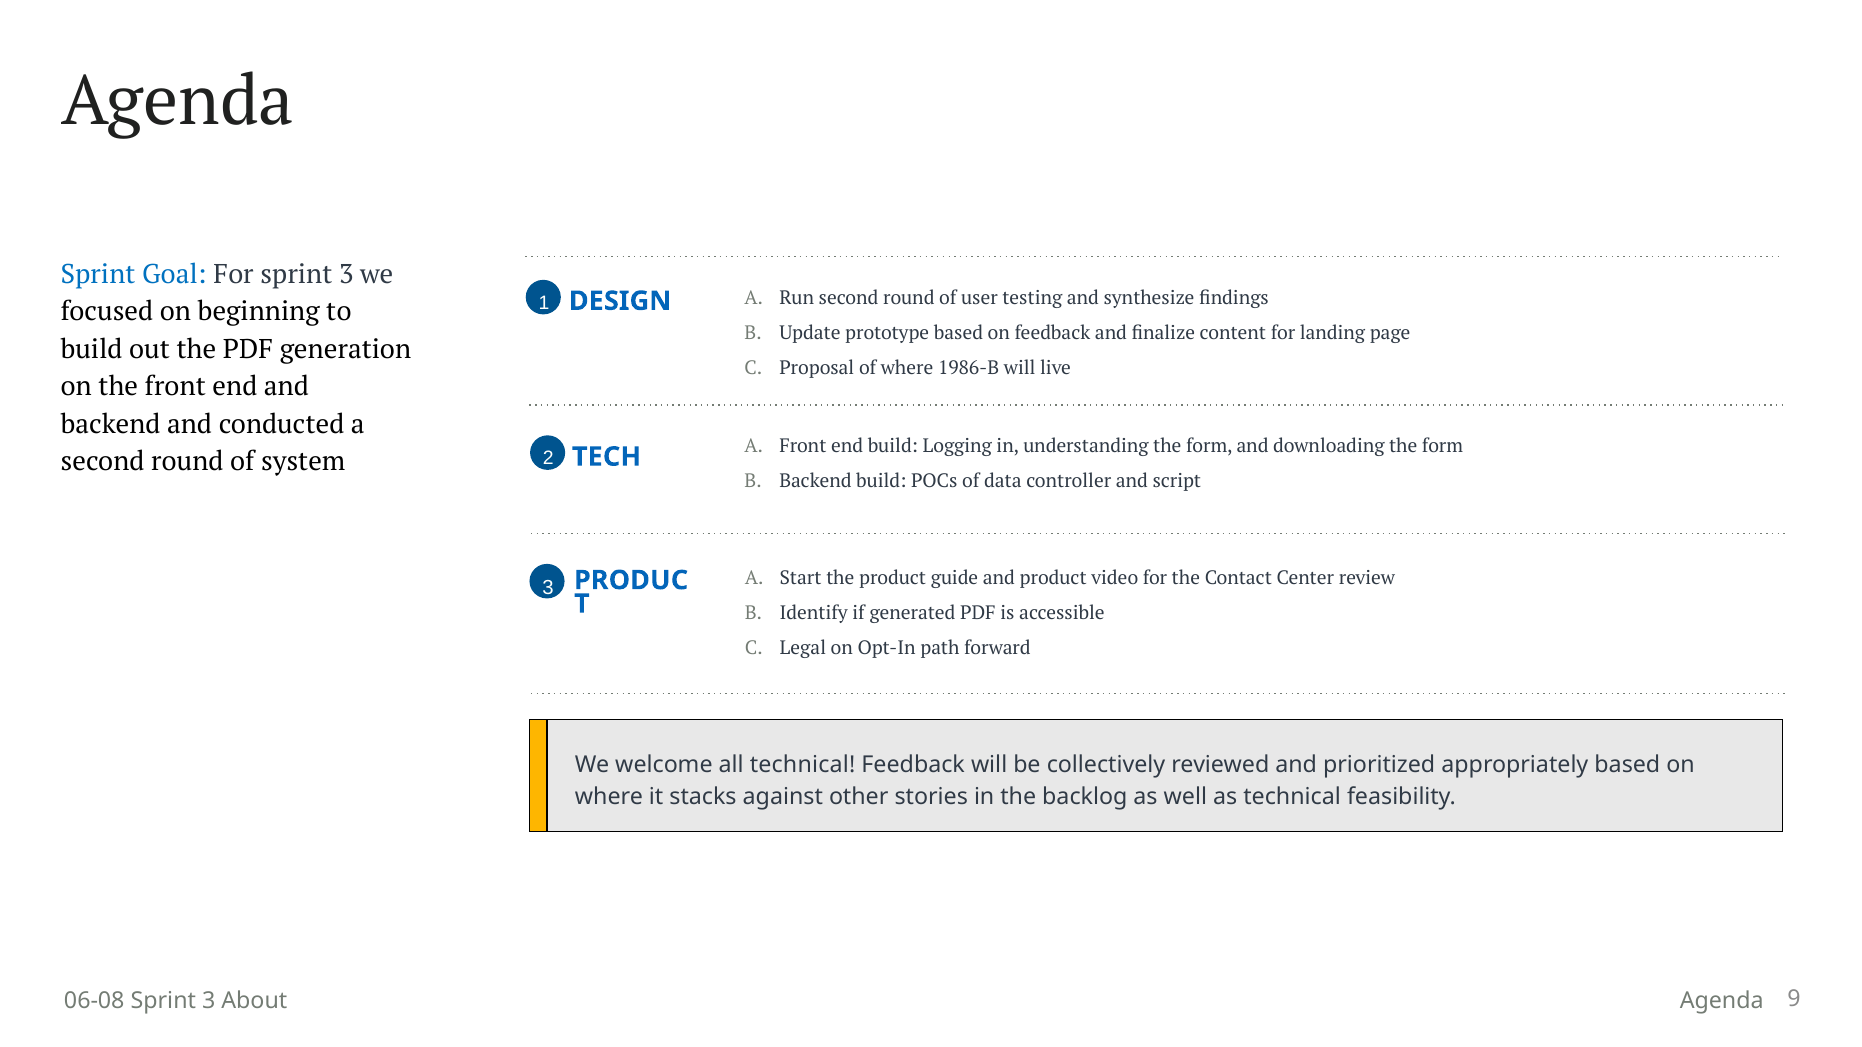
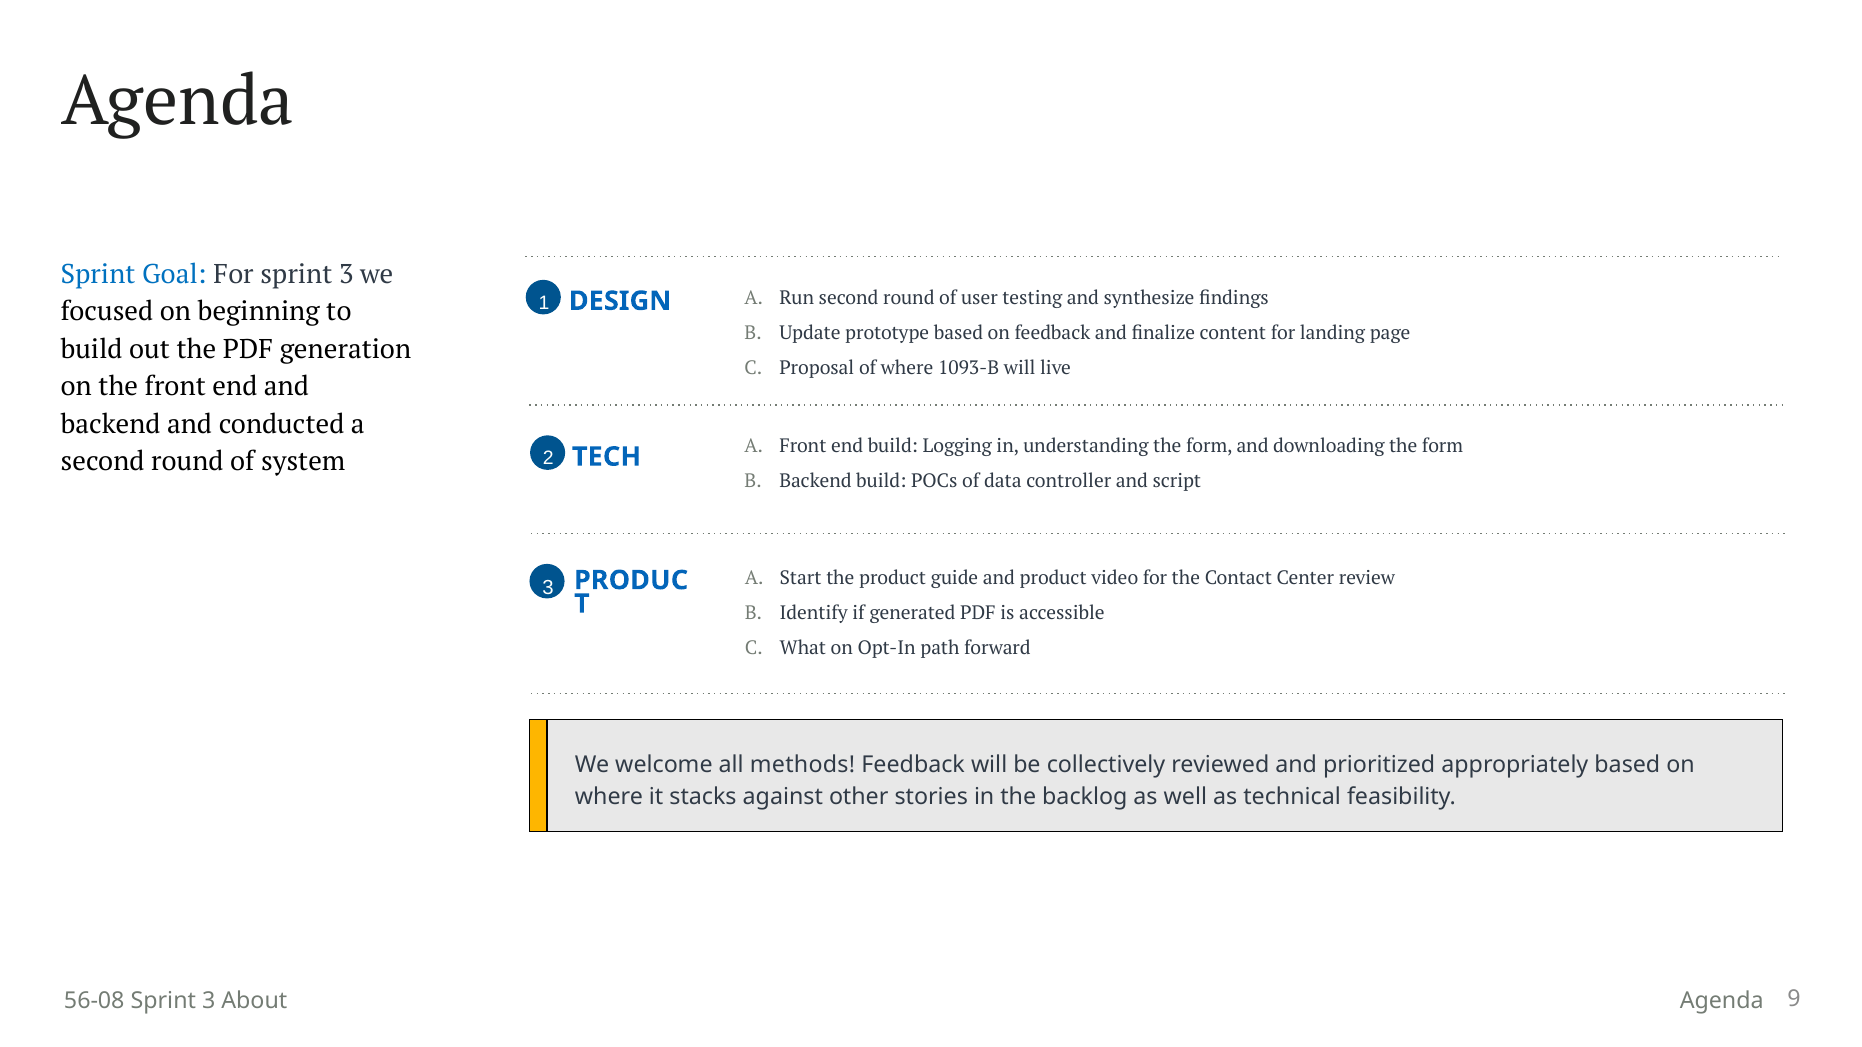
1986-B: 1986-B -> 1093-B
Legal: Legal -> What
all technical: technical -> methods
06-08: 06-08 -> 56-08
